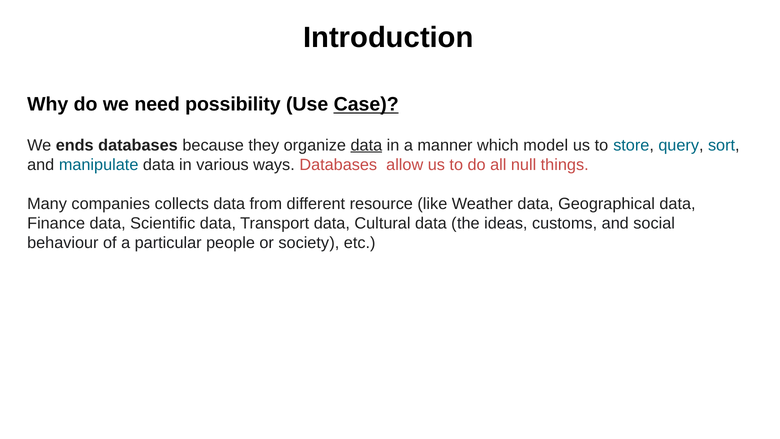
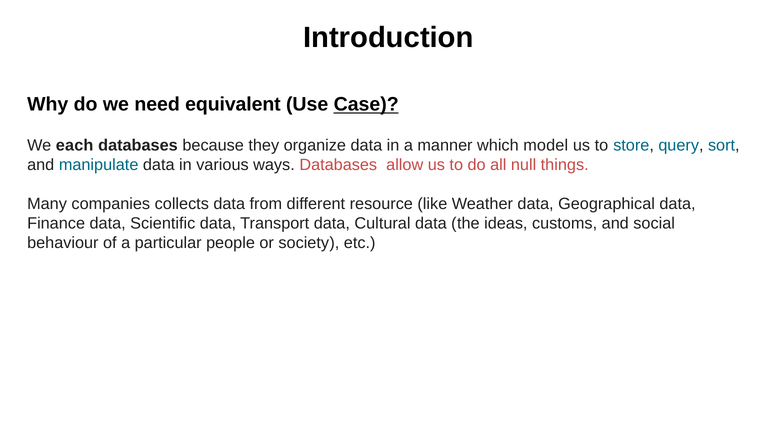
possibility: possibility -> equivalent
ends: ends -> each
data at (366, 145) underline: present -> none
